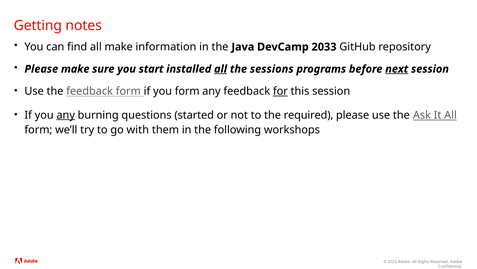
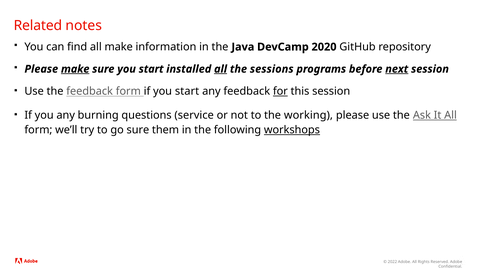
Getting: Getting -> Related
2033: 2033 -> 2020
make at (75, 69) underline: none -> present
if you form: form -> start
any at (66, 115) underline: present -> none
started: started -> service
required: required -> working
go with: with -> sure
workshops underline: none -> present
